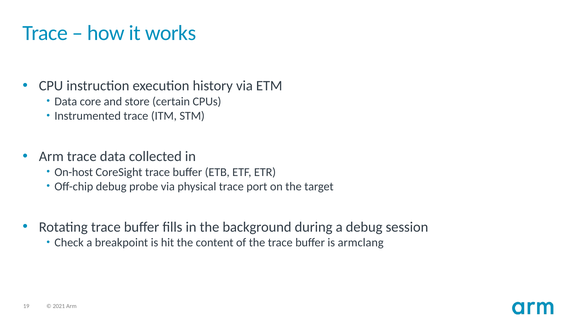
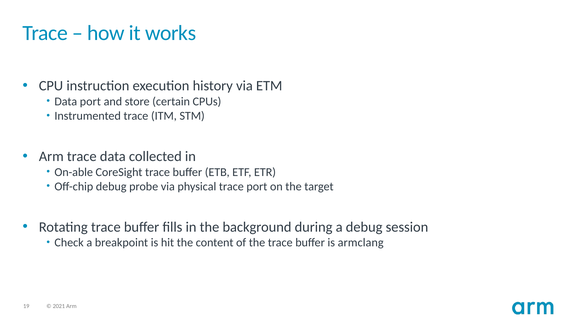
Data core: core -> port
On-host: On-host -> On-able
